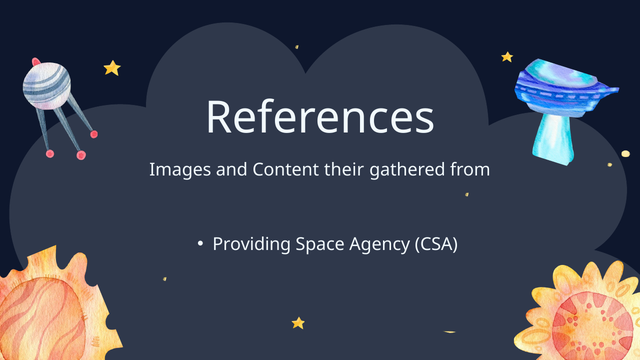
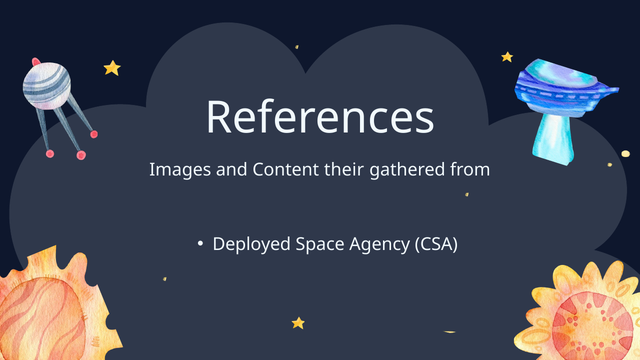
Providing: Providing -> Deployed
